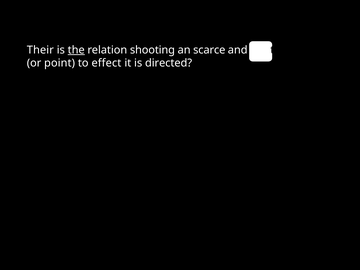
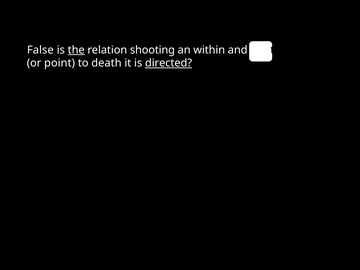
Their: Their -> False
scarce: scarce -> within
effect: effect -> death
directed underline: none -> present
